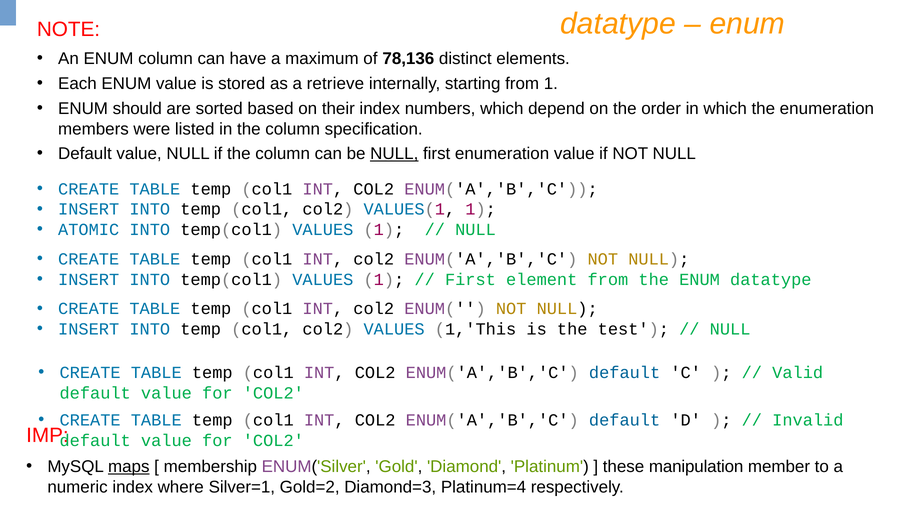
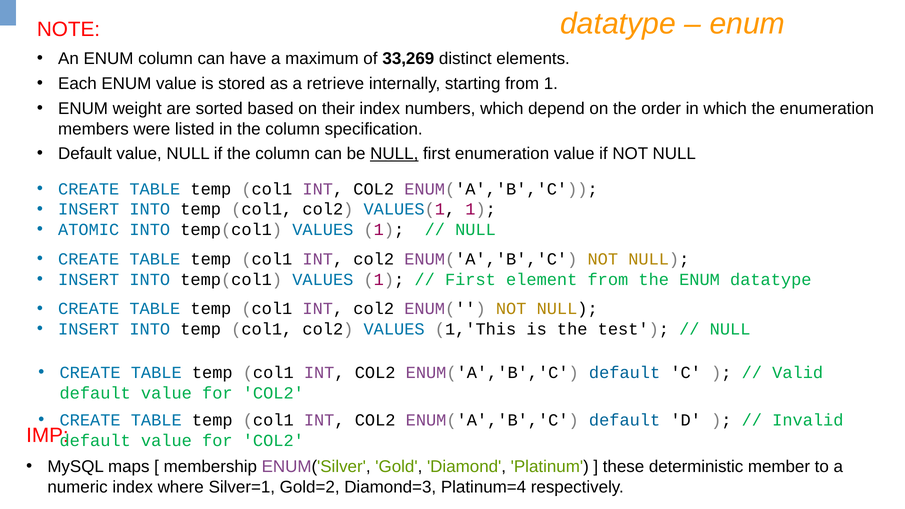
78,136: 78,136 -> 33,269
should: should -> weight
maps underline: present -> none
manipulation: manipulation -> deterministic
